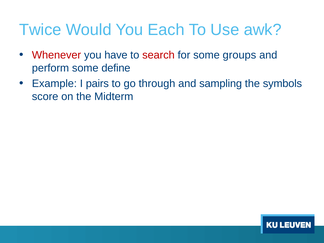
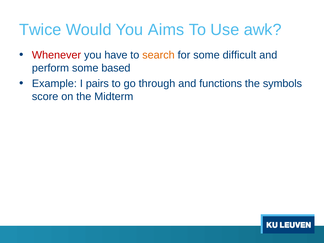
Each: Each -> Aims
search colour: red -> orange
groups: groups -> difficult
define: define -> based
sampling: sampling -> functions
